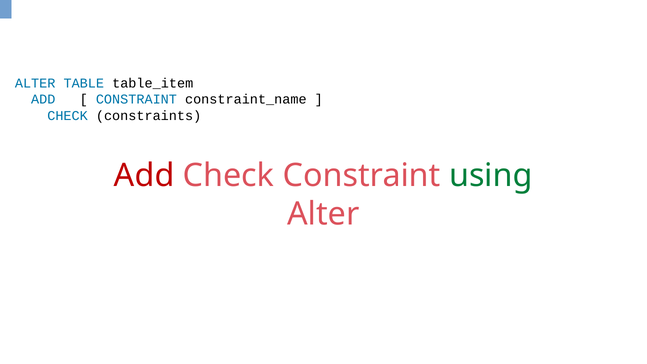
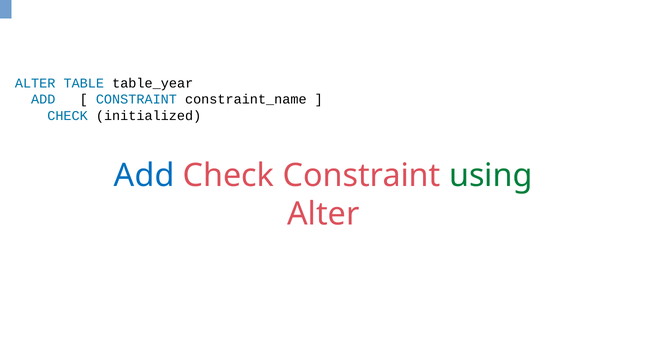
table_item: table_item -> table_year
constraints: constraints -> initialized
Add at (144, 175) colour: red -> blue
